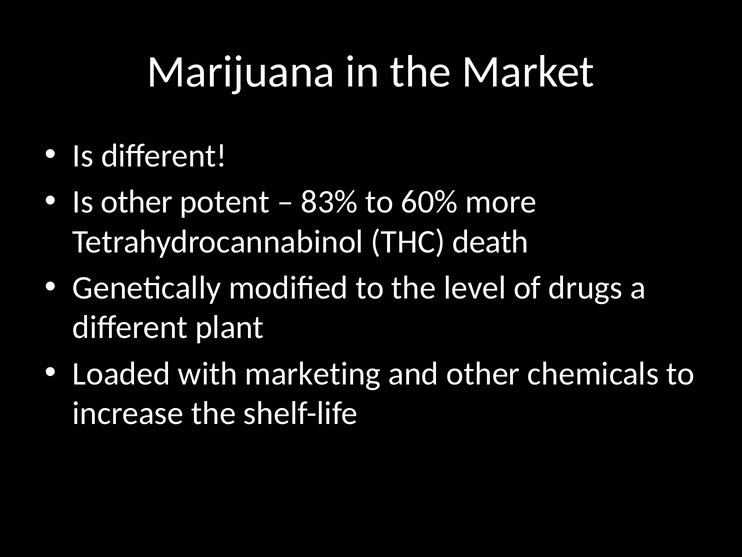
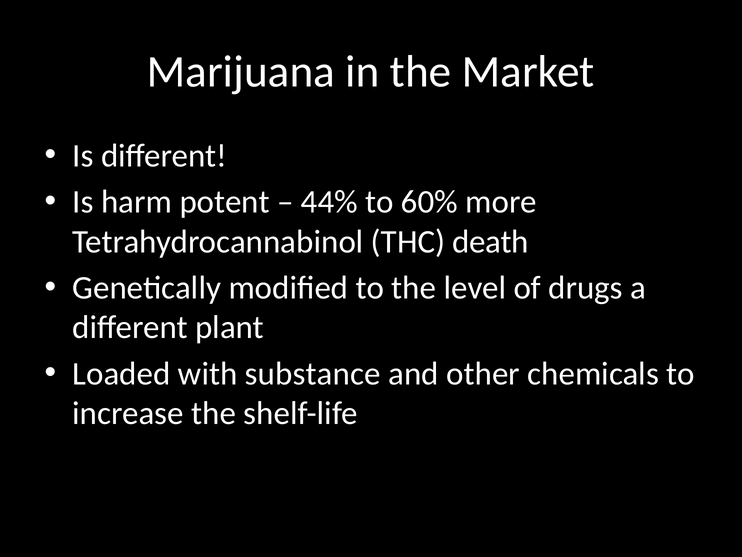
Is other: other -> harm
83%: 83% -> 44%
marketing: marketing -> substance
